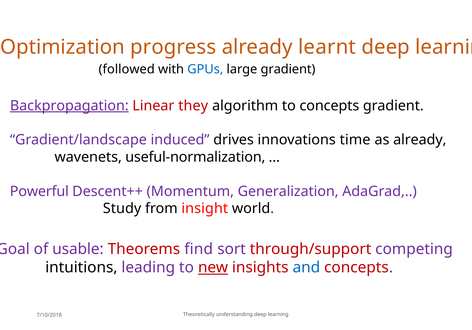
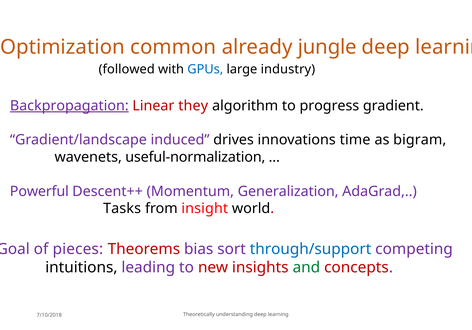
progress: progress -> common
learnt: learnt -> jungle
large gradient: gradient -> industry
to concepts: concepts -> progress
as already: already -> bigram
Study: Study -> Tasks
usable: usable -> pieces
find: find -> bias
through/support colour: red -> blue
new underline: present -> none
and colour: blue -> green
